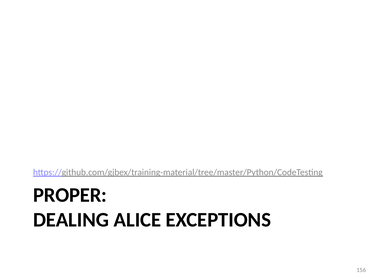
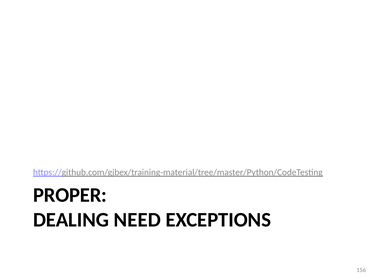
ALICE: ALICE -> NEED
